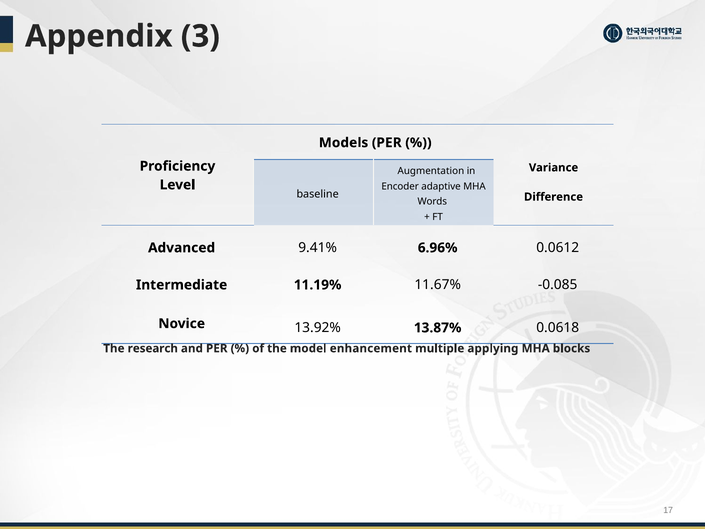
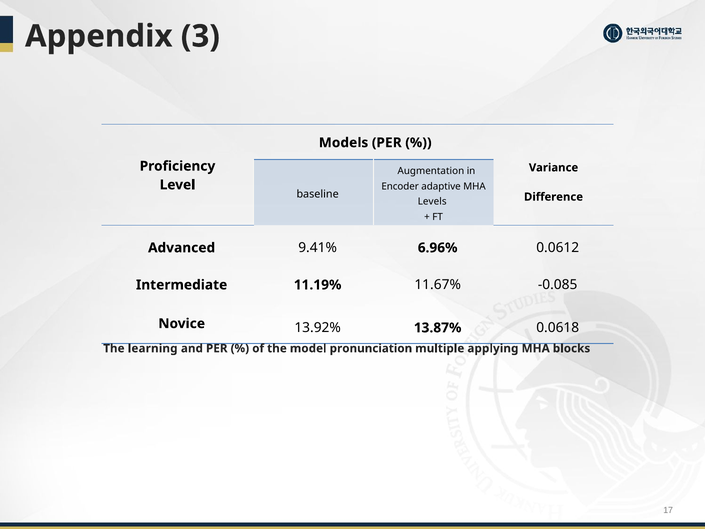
Words: Words -> Levels
research: research -> learning
enhancement: enhancement -> pronunciation
